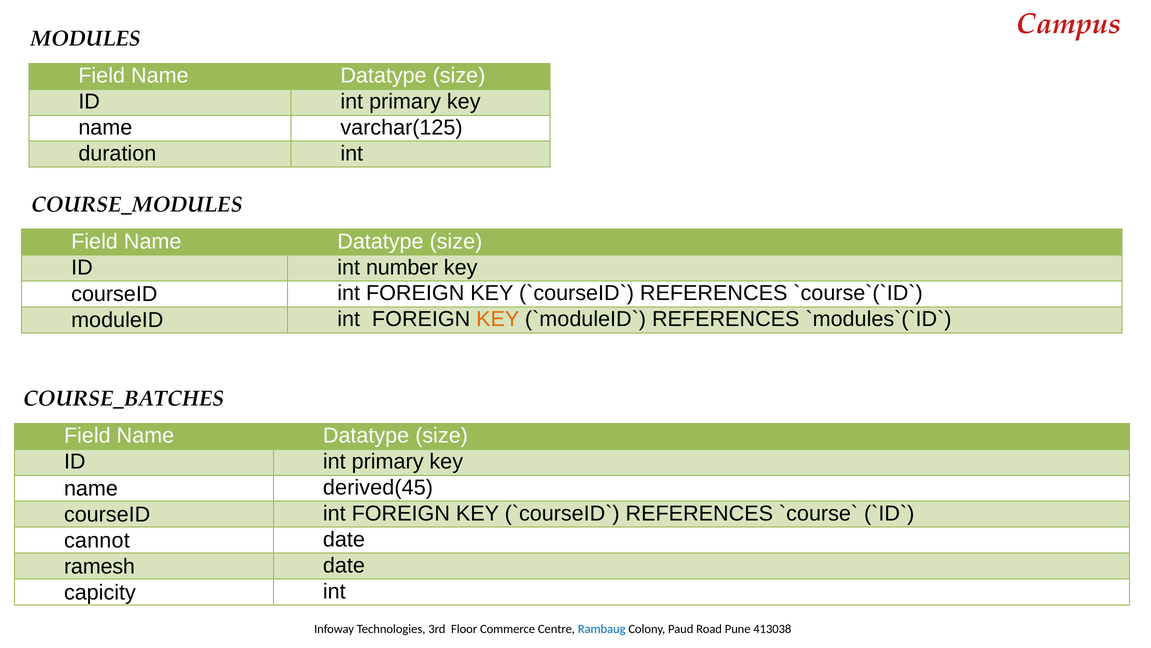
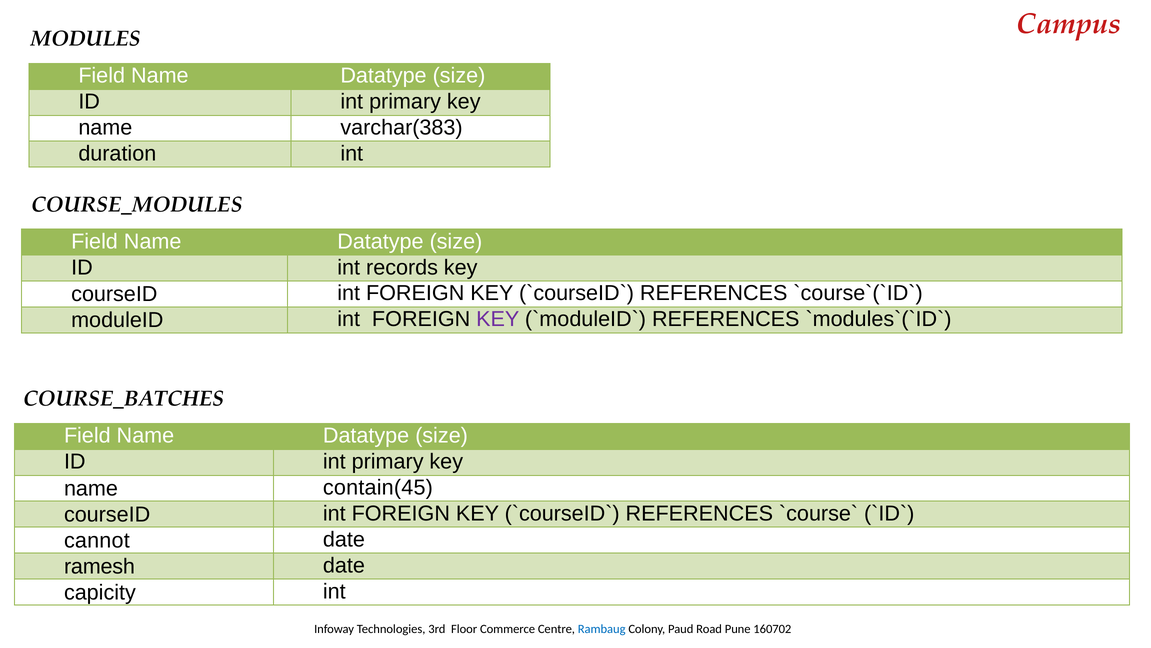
varchar(125: varchar(125 -> varchar(383
number: number -> records
KEY at (498, 319) colour: orange -> purple
derived(45: derived(45 -> contain(45
413038: 413038 -> 160702
